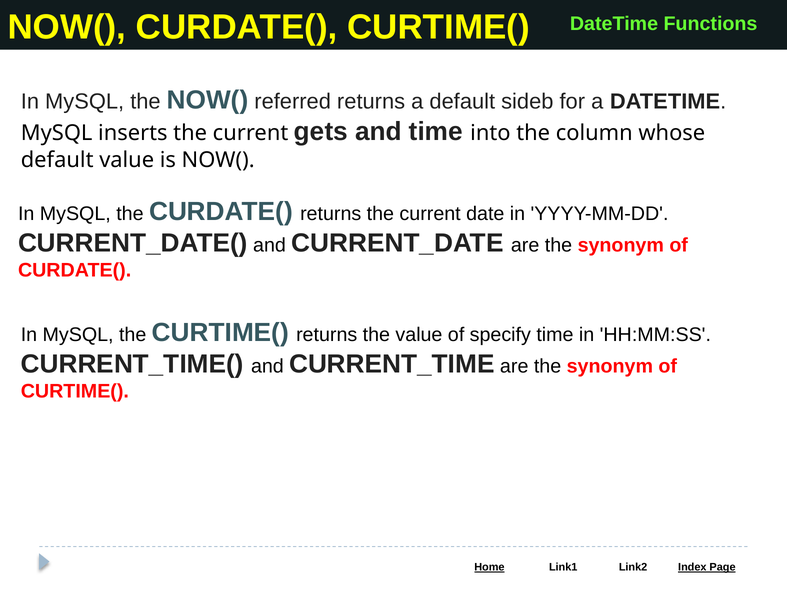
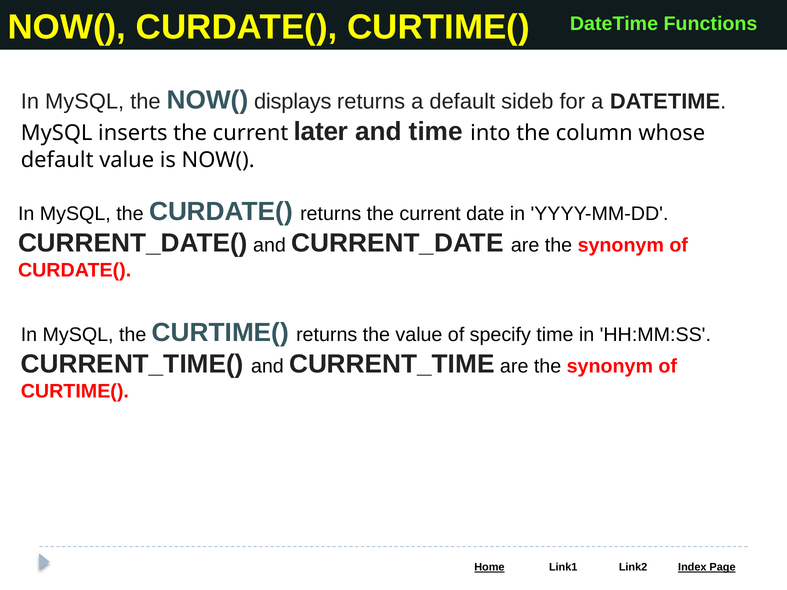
referred: referred -> displays
gets: gets -> later
